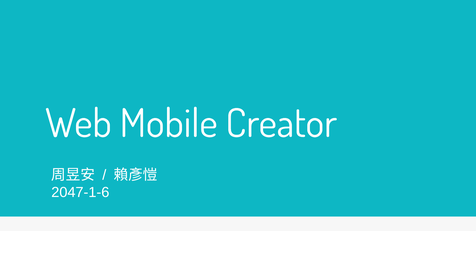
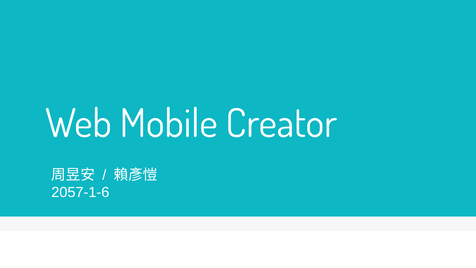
2047-1-6: 2047-1-6 -> 2057-1-6
